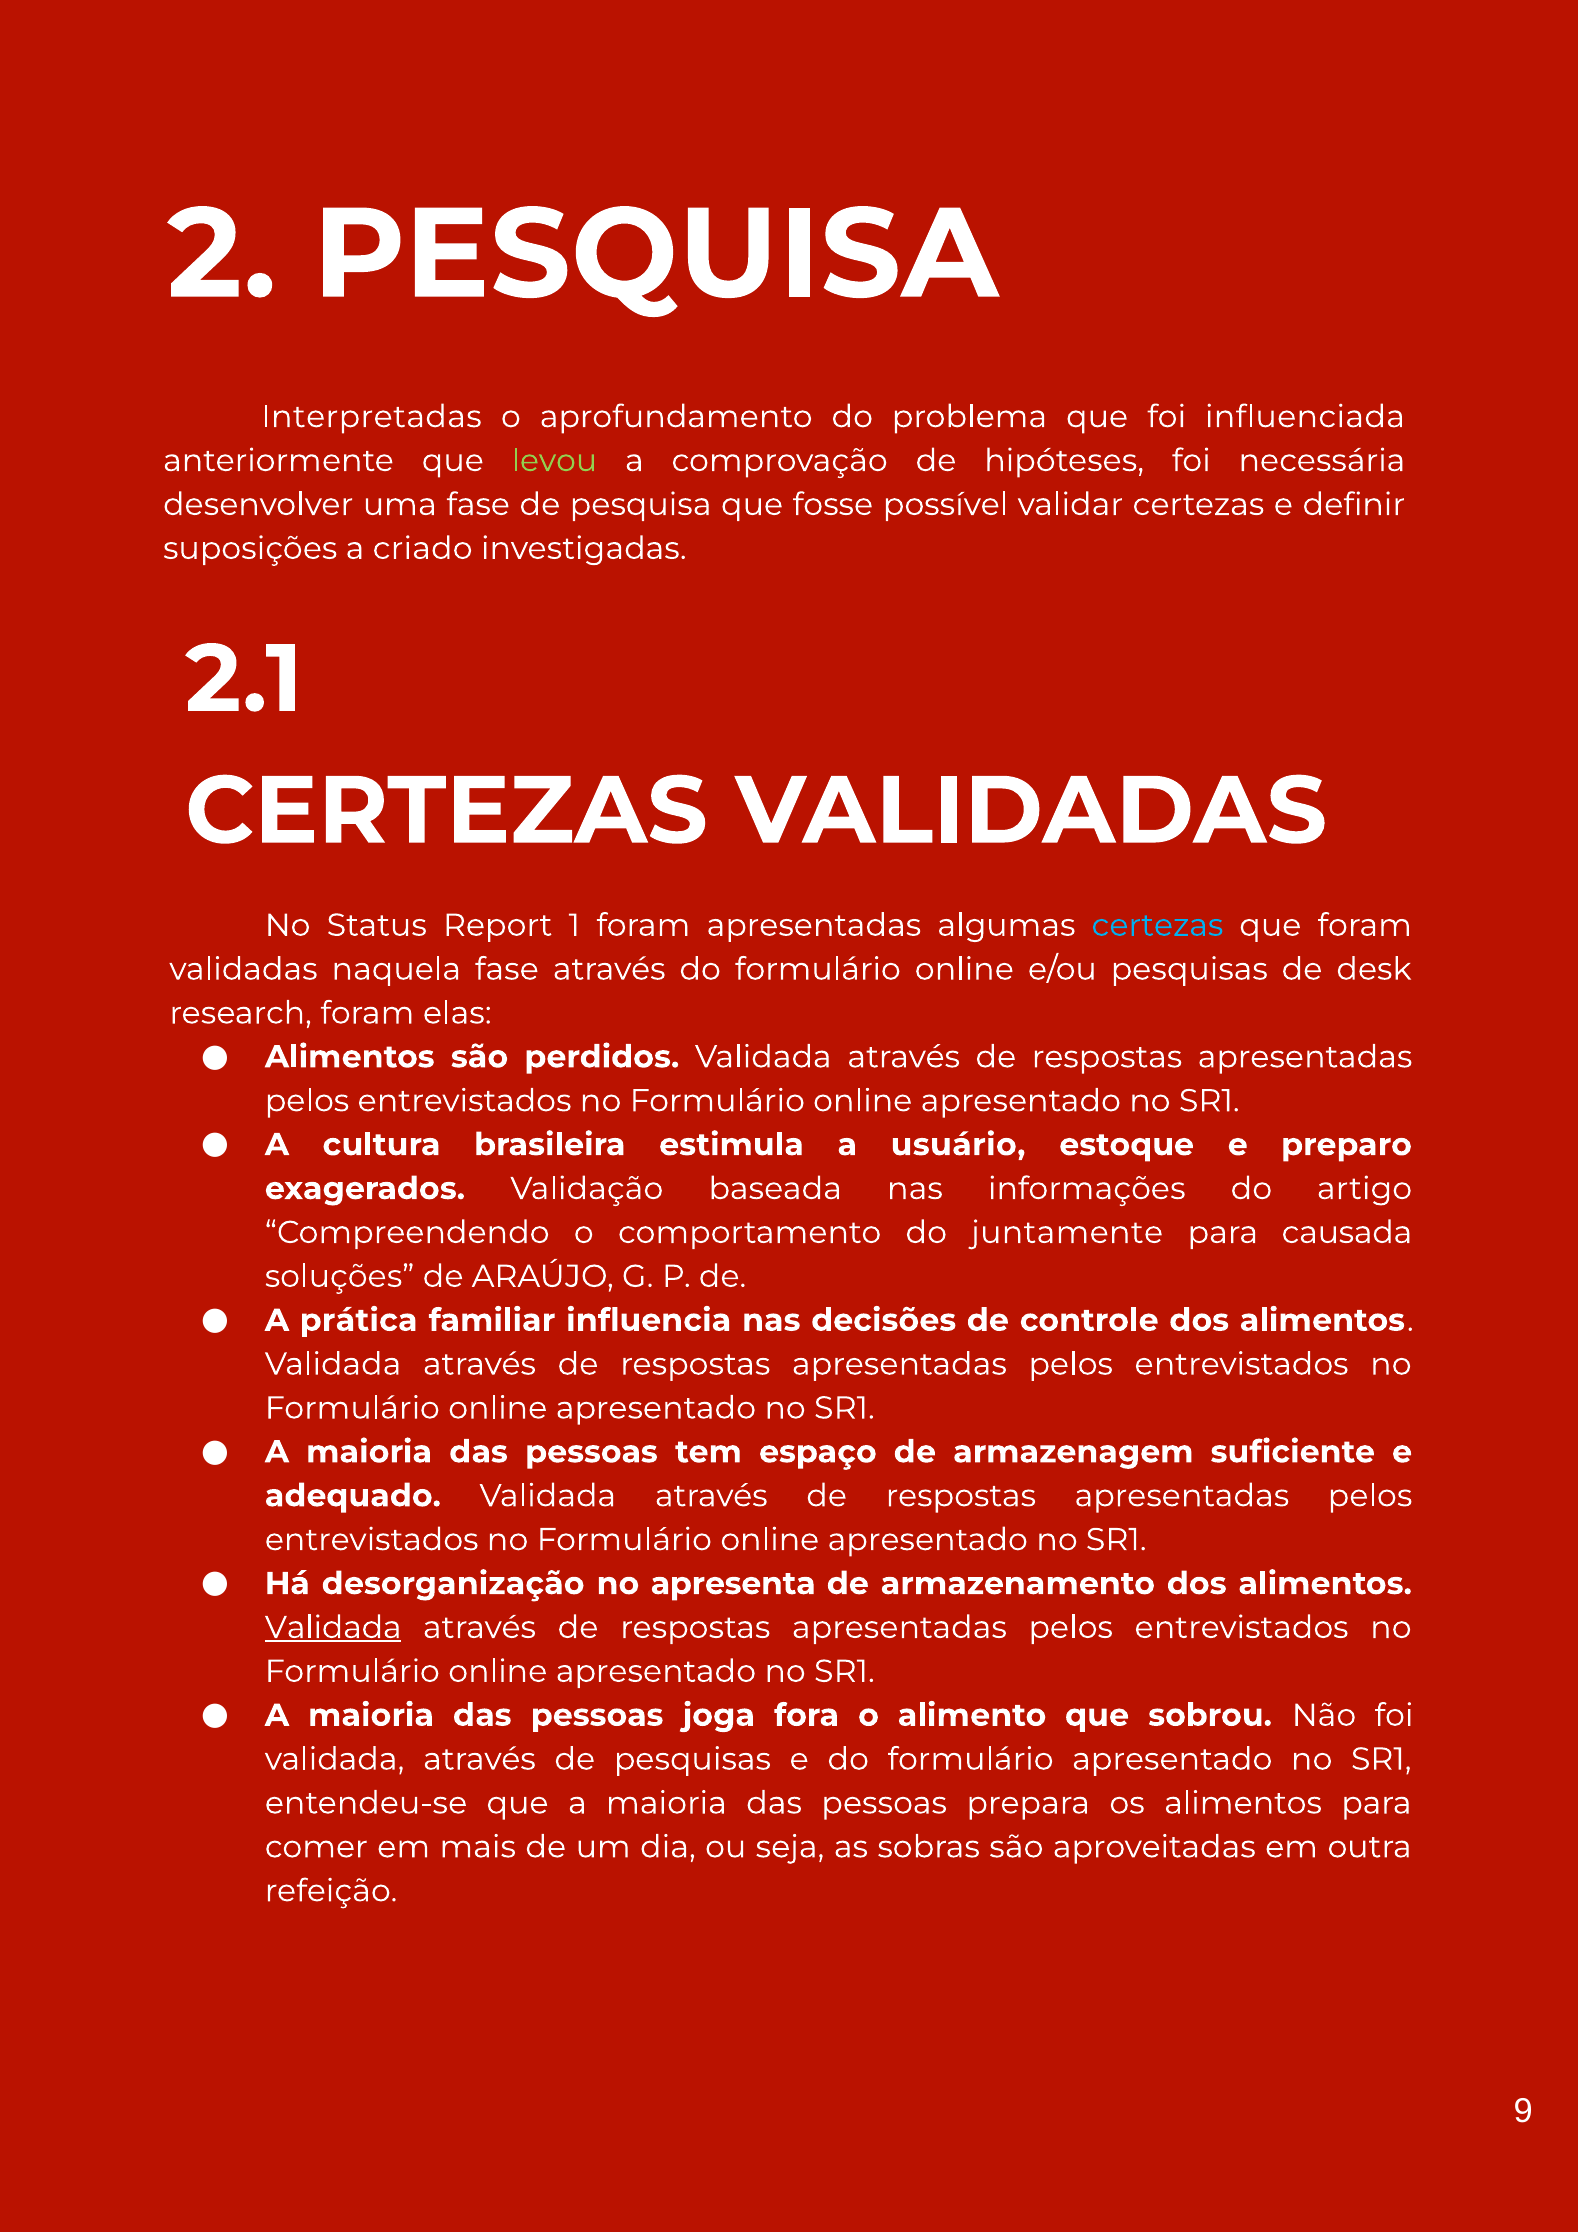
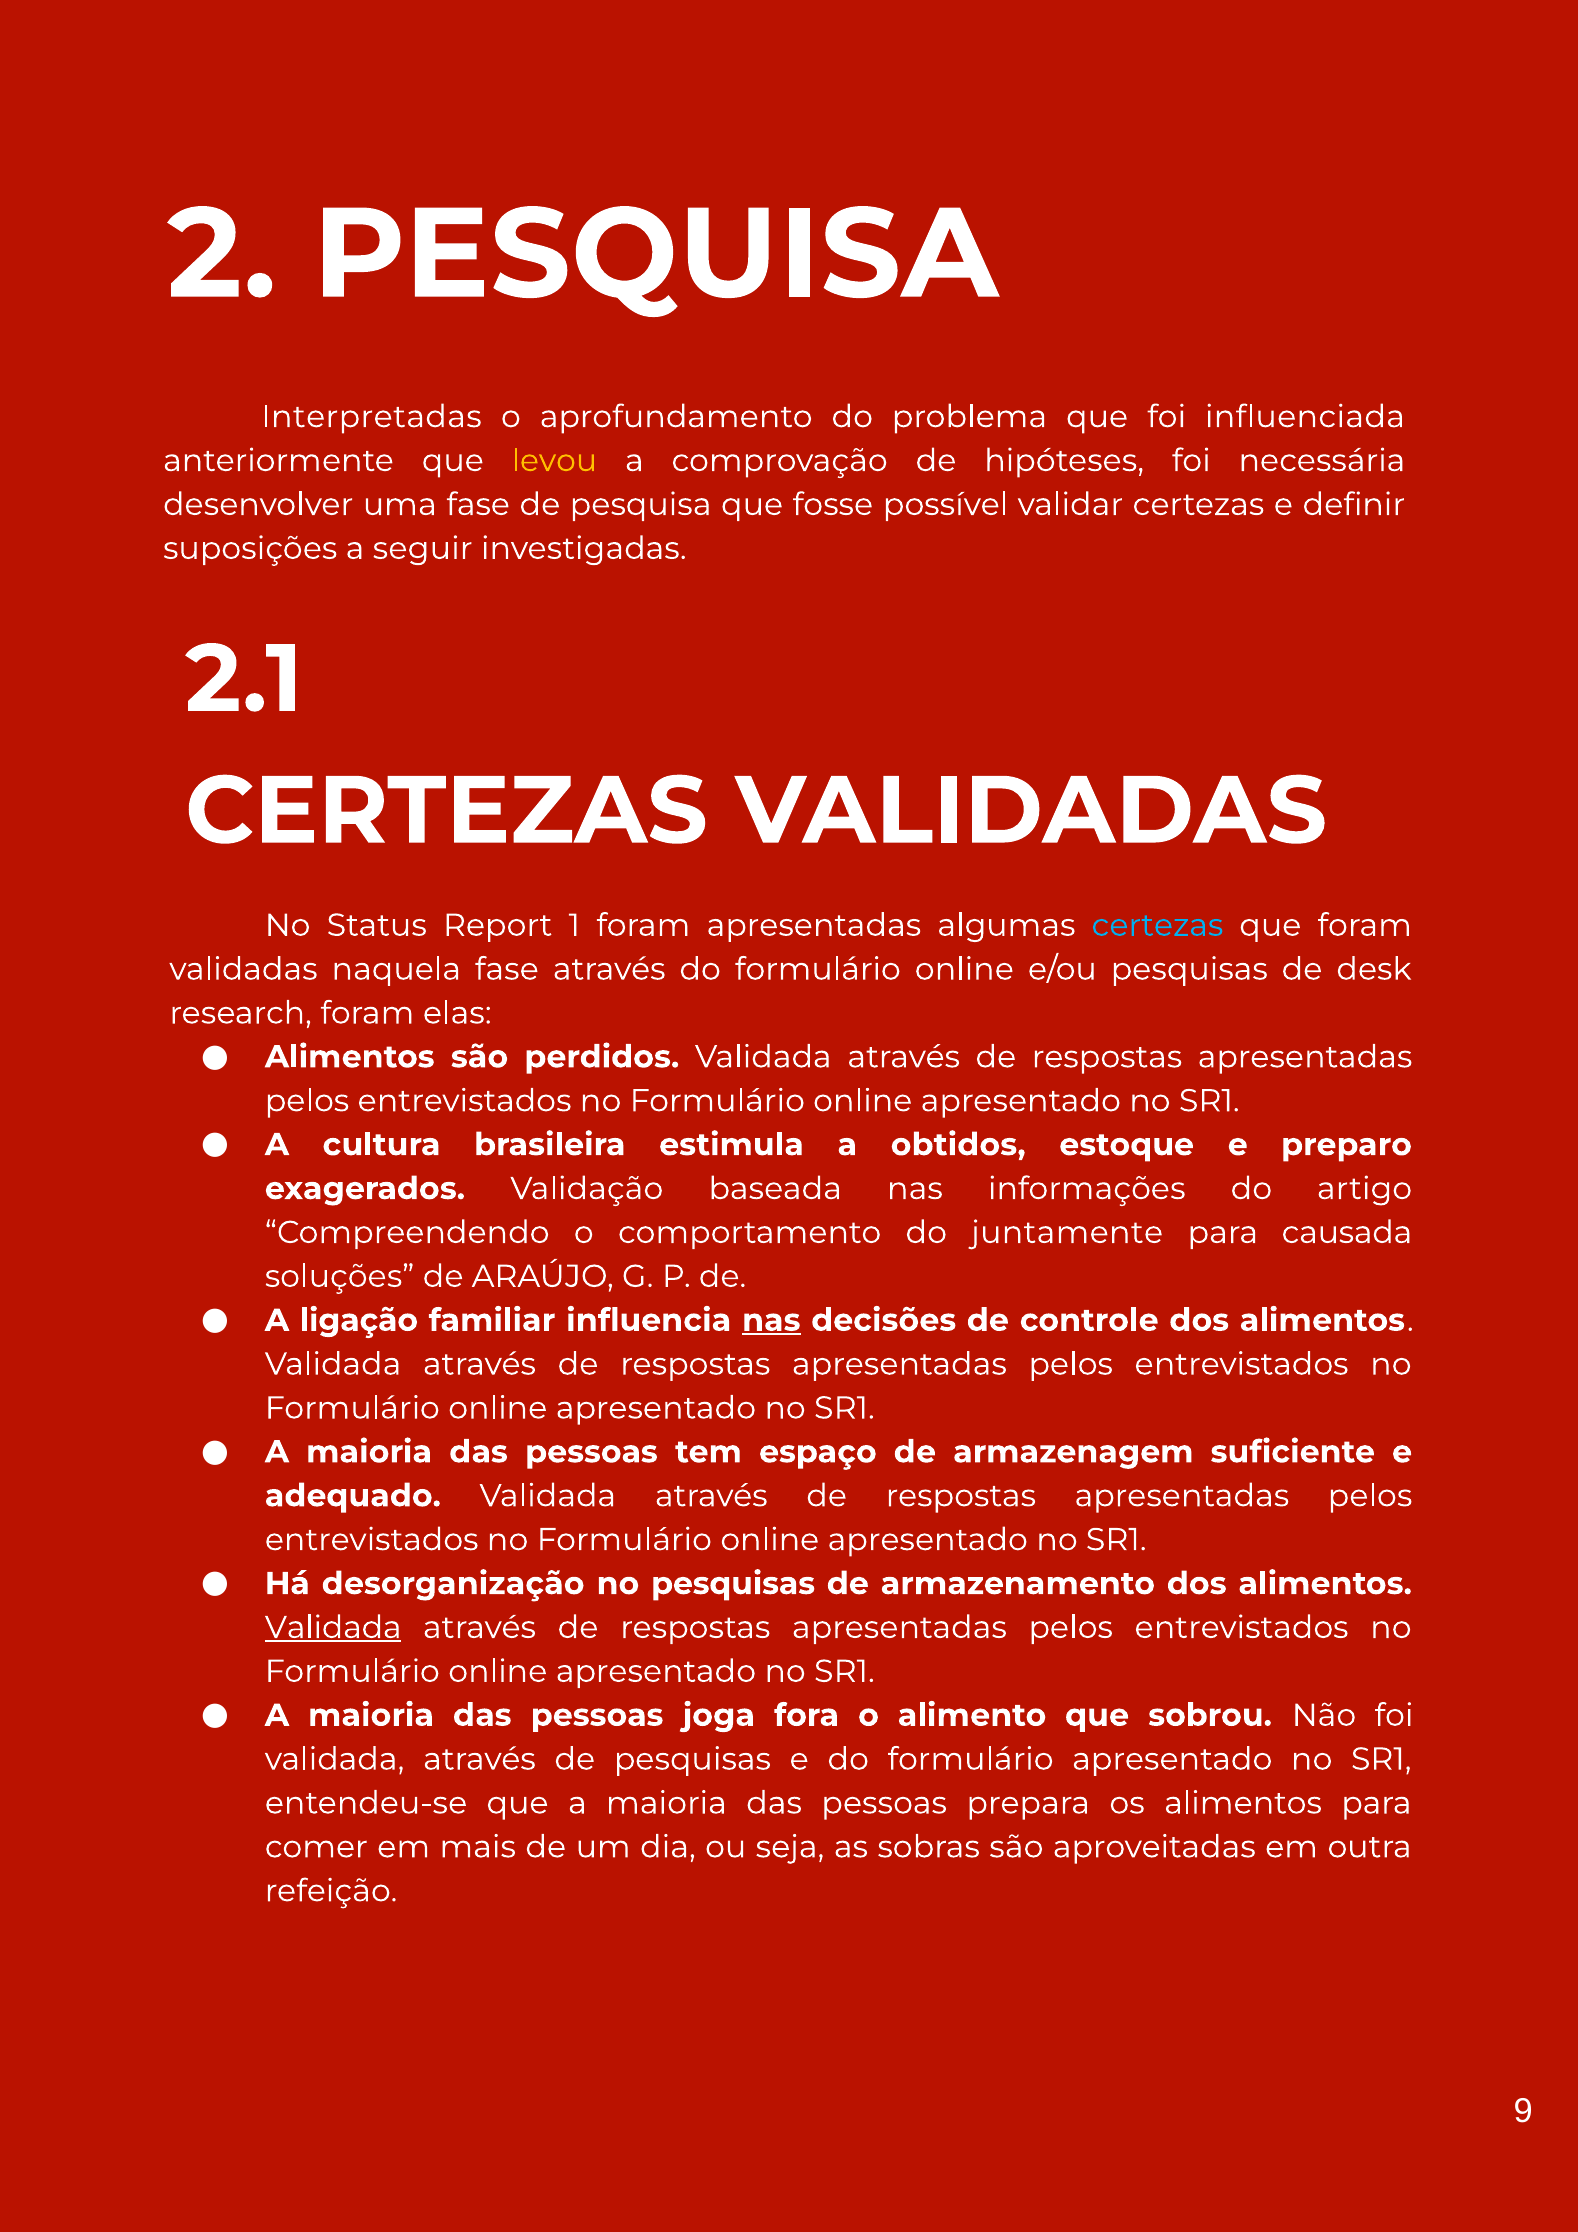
levou colour: light green -> yellow
criado: criado -> seguir
usuário: usuário -> obtidos
prática: prática -> ligação
nas at (771, 1320) underline: none -> present
no apresenta: apresenta -> pesquisas
